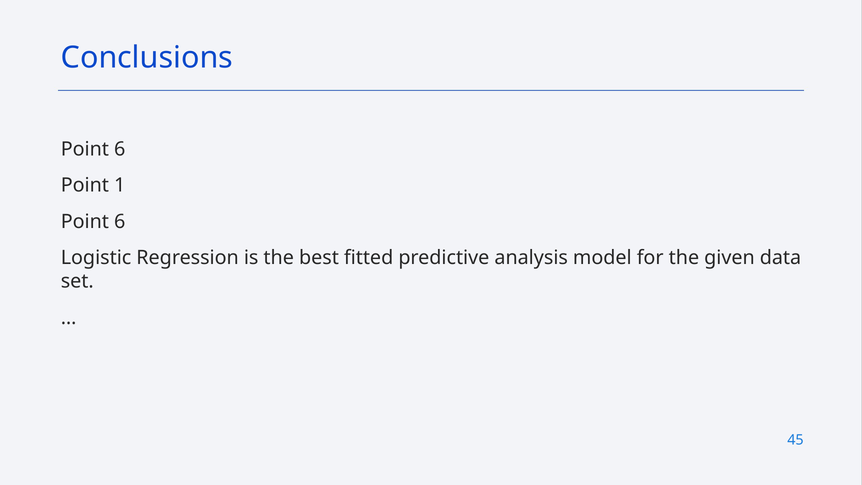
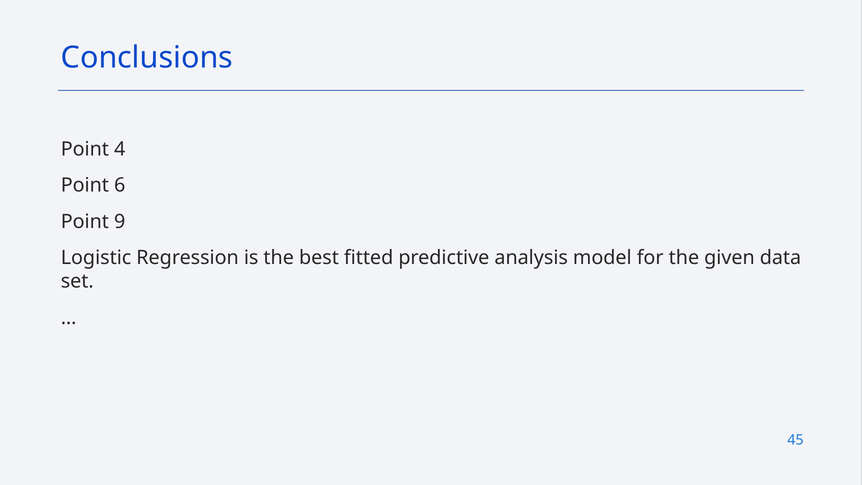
6 at (120, 149): 6 -> 4
1: 1 -> 6
6 at (120, 221): 6 -> 9
